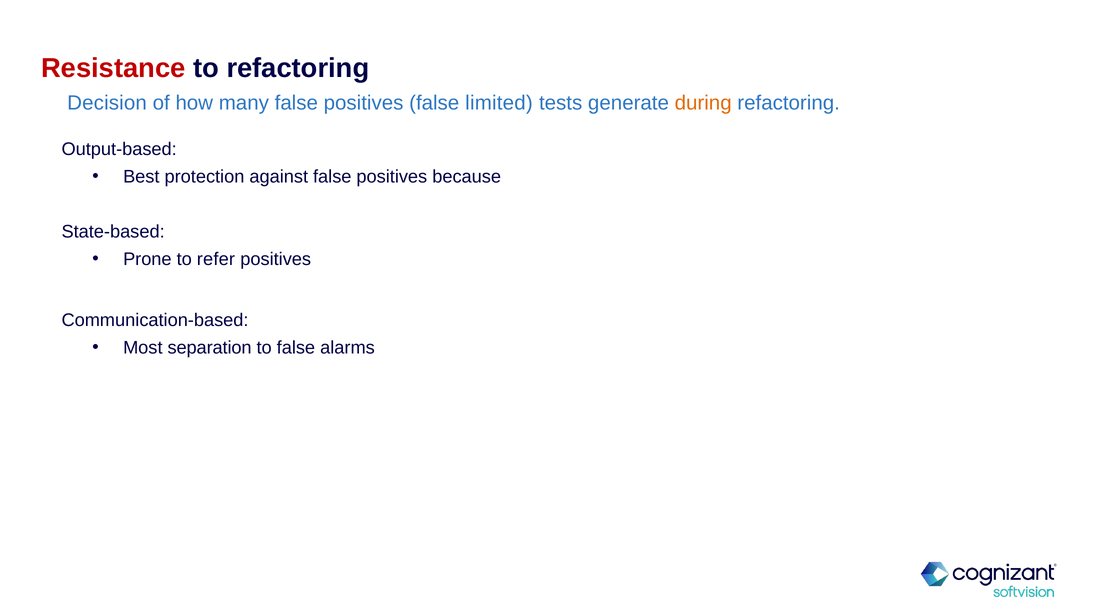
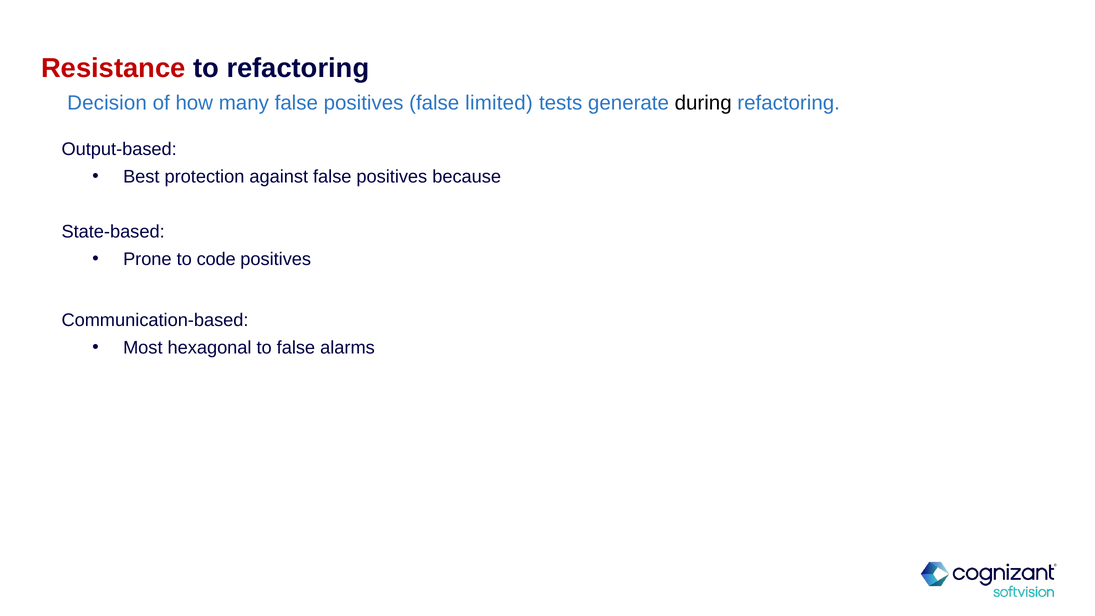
during colour: orange -> black
refer: refer -> code
separation: separation -> hexagonal
